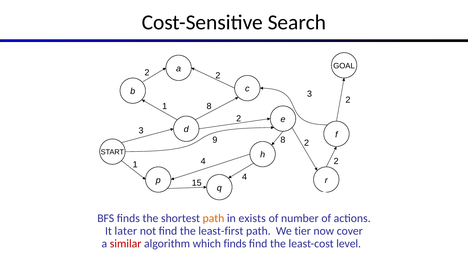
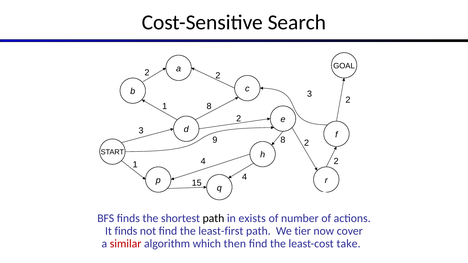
path at (213, 219) colour: orange -> black
It later: later -> finds
which finds: finds -> then
level: level -> take
